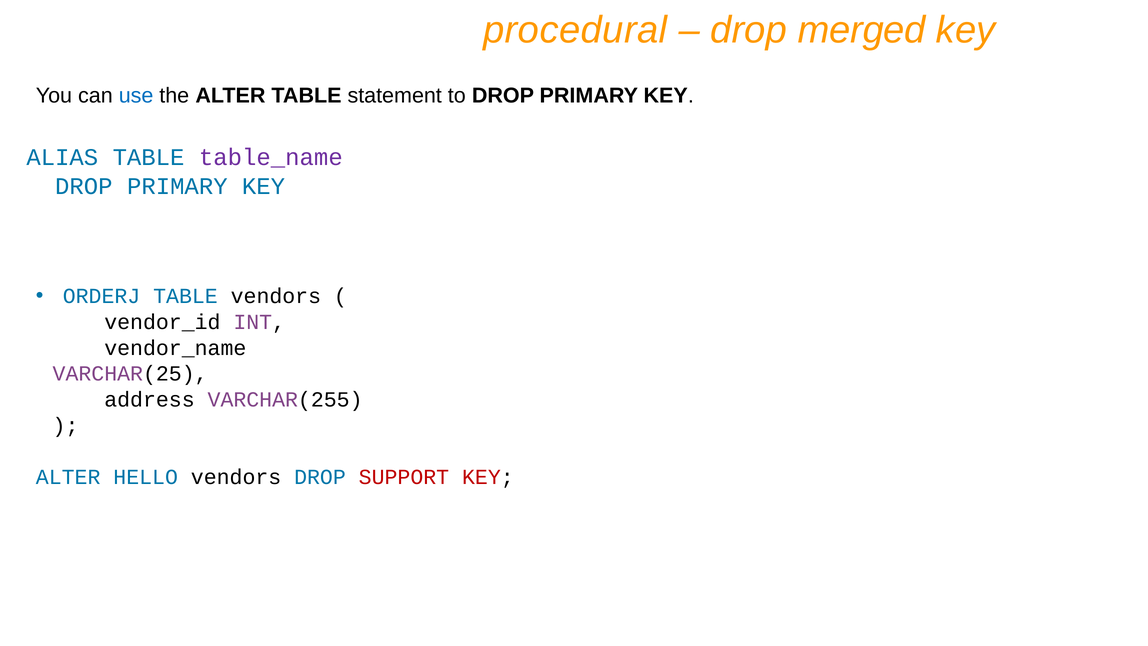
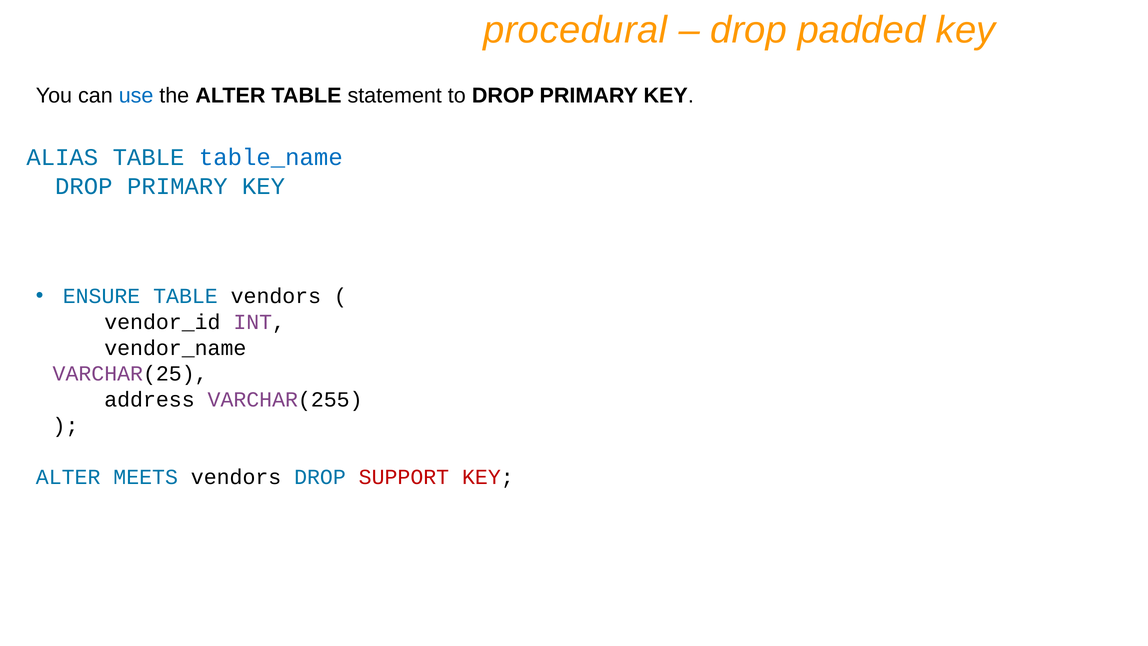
merged: merged -> padded
table_name colour: purple -> blue
ORDERJ: ORDERJ -> ENSURE
HELLO: HELLO -> MEETS
